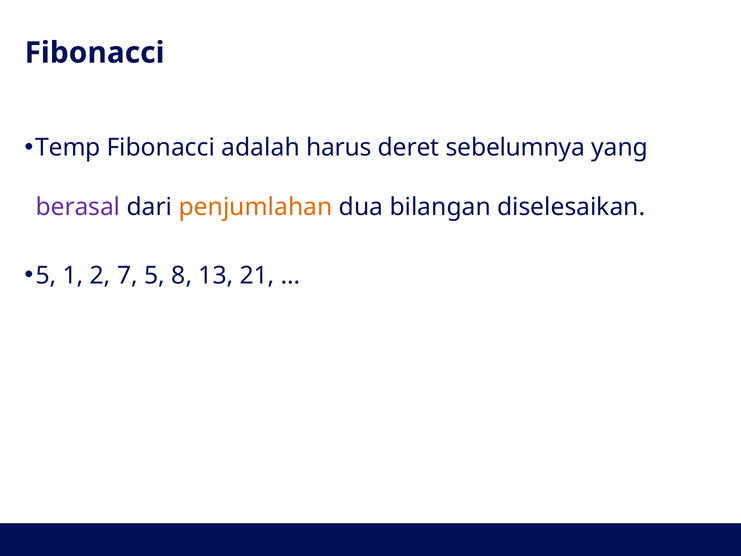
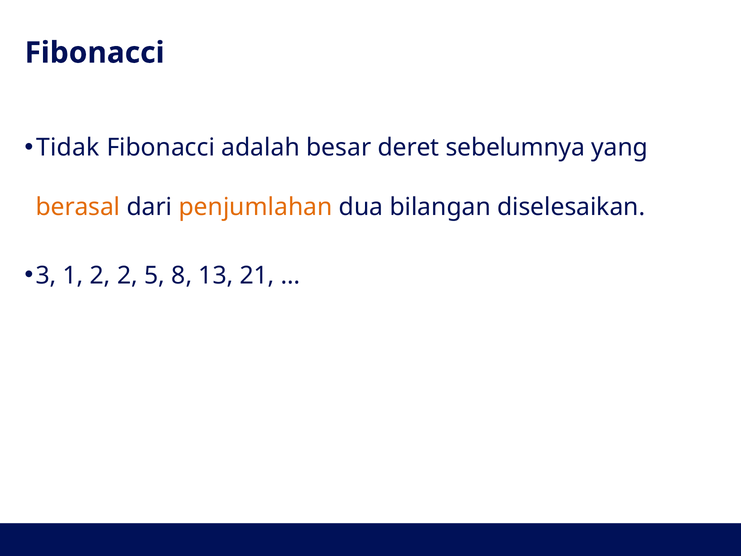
Temp: Temp -> Tidak
harus: harus -> besar
berasal colour: purple -> orange
5 at (46, 276): 5 -> 3
2 7: 7 -> 2
